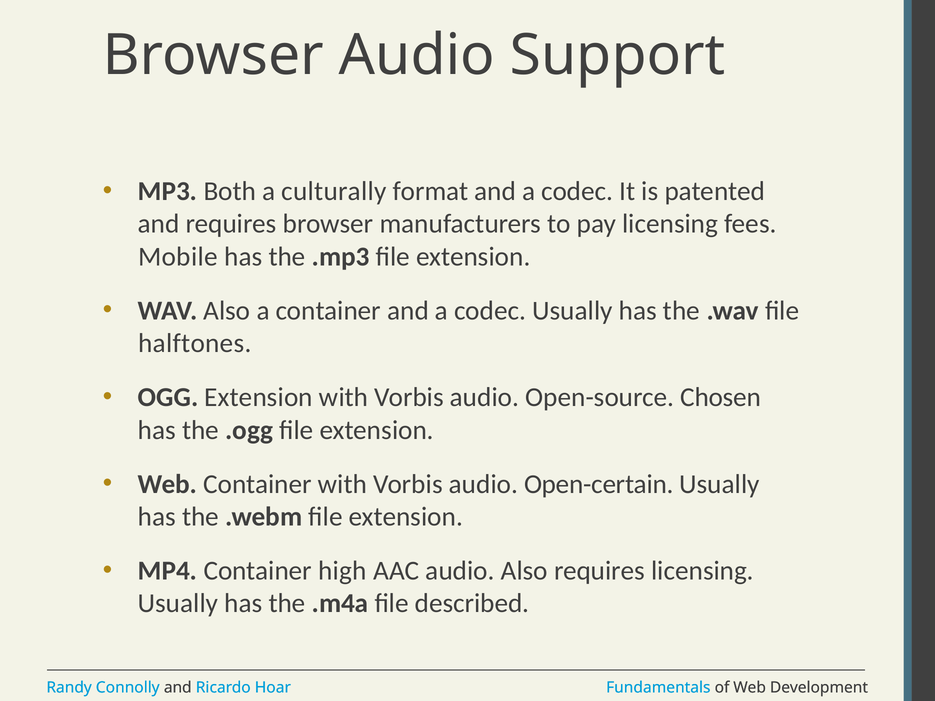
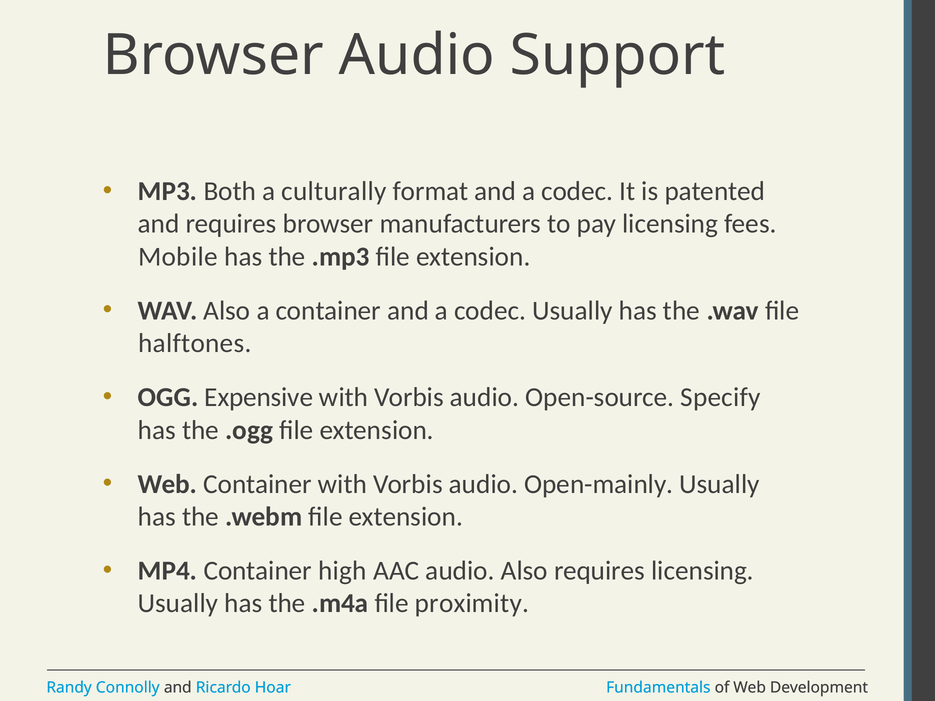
OGG Extension: Extension -> Expensive
Chosen: Chosen -> Specify
Open-certain: Open-certain -> Open-mainly
described: described -> proximity
